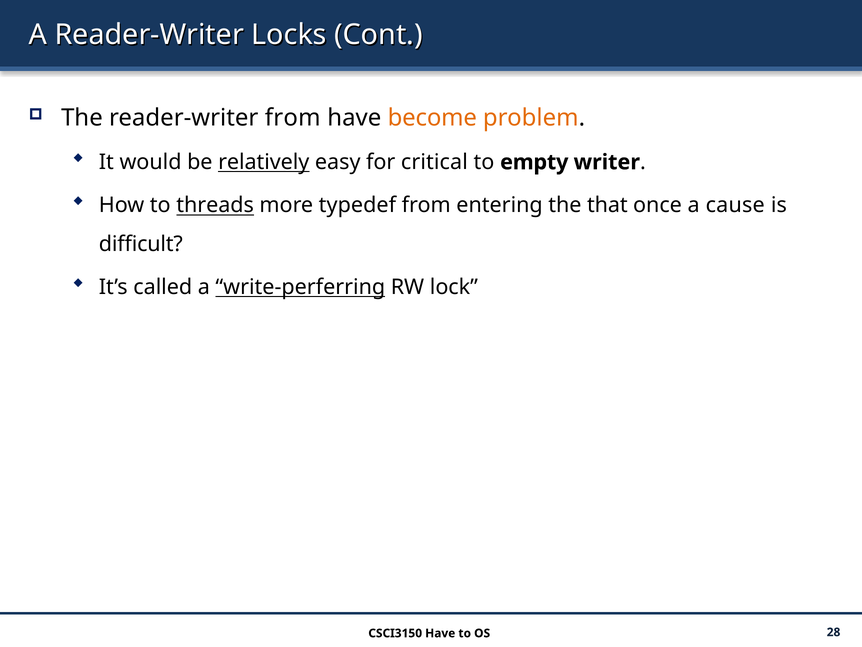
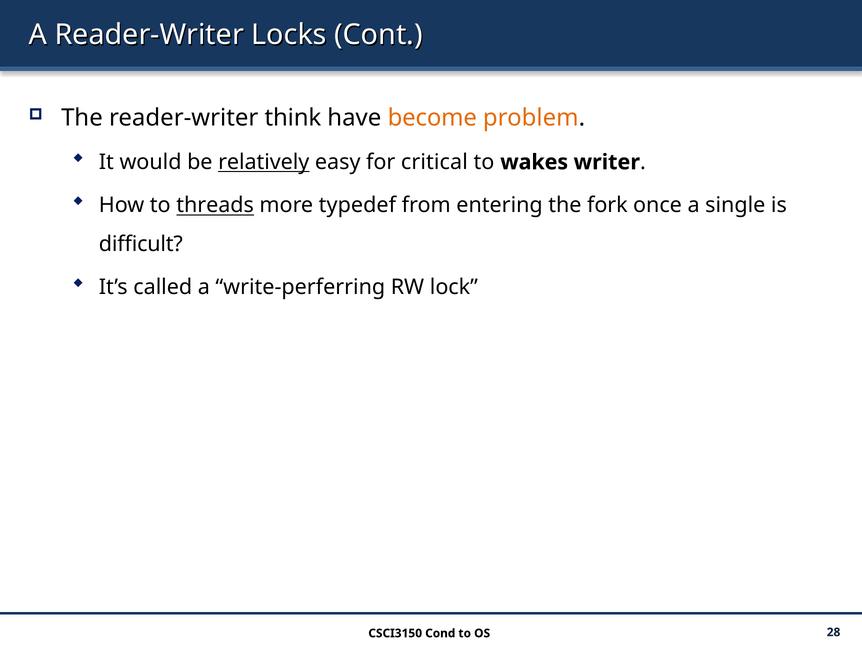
reader-writer from: from -> think
empty: empty -> wakes
that: that -> fork
cause: cause -> single
write-perferring underline: present -> none
CSCI3150 Have: Have -> Cond
